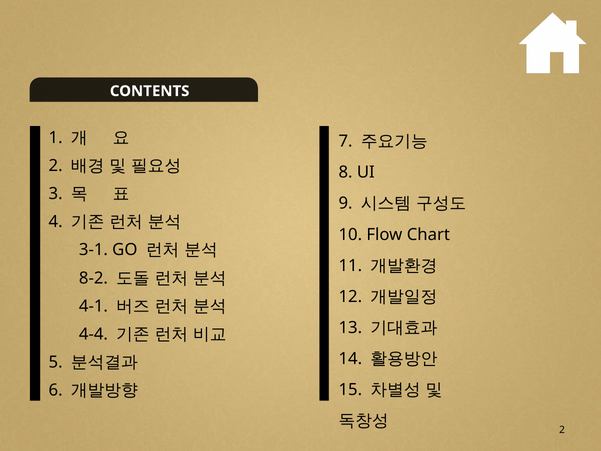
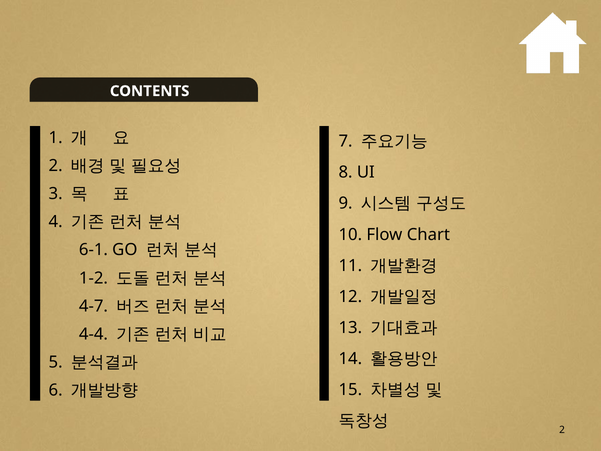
3-1: 3-1 -> 6-1
8-2: 8-2 -> 1-2
4-1: 4-1 -> 4-7
